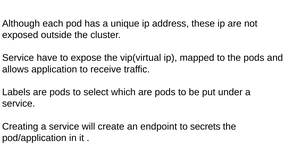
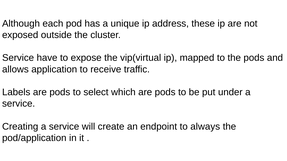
secrets: secrets -> always
